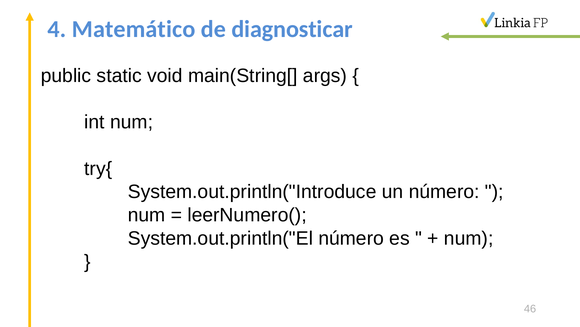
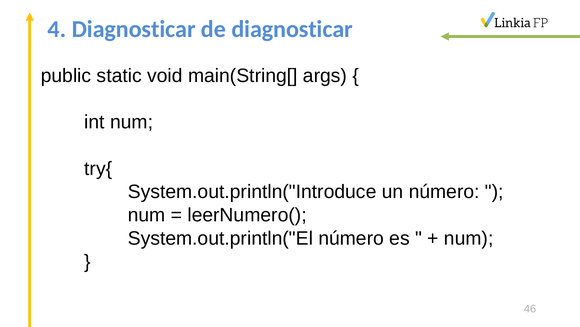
4 Matemático: Matemático -> Diagnosticar
